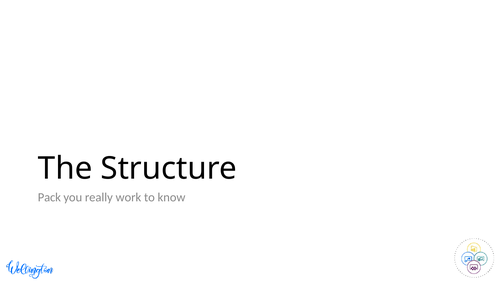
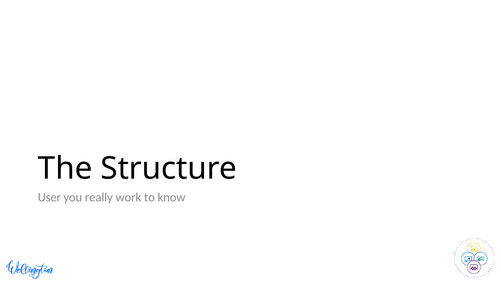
Pack: Pack -> User
